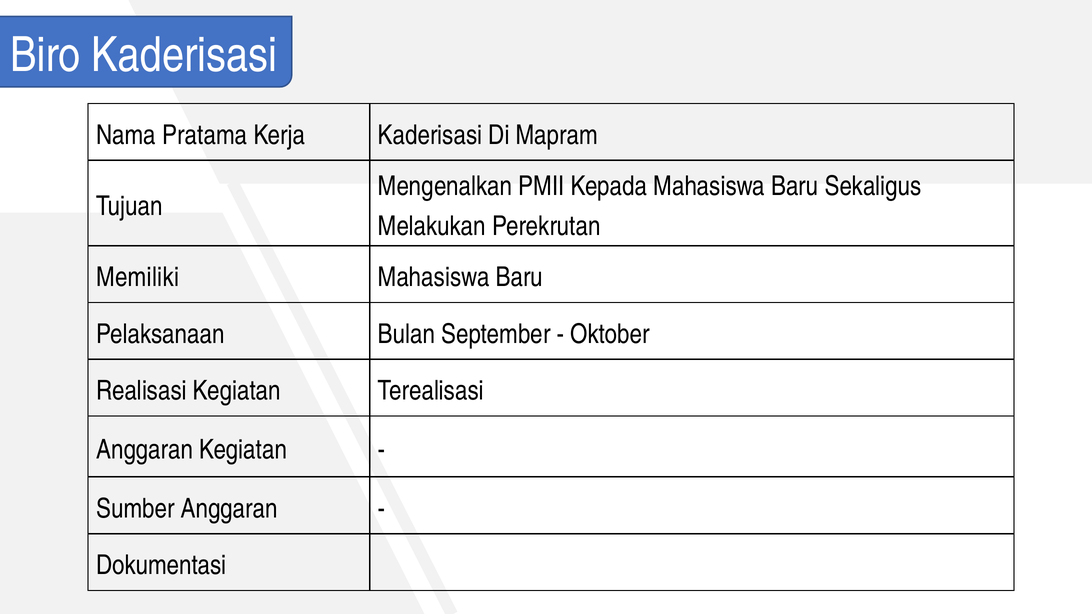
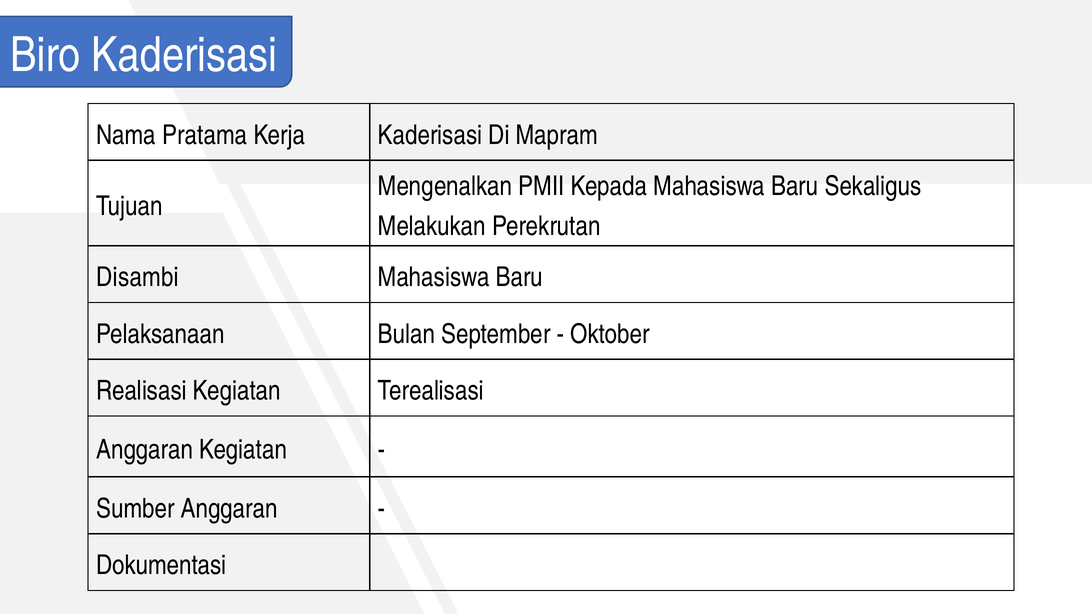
Memiliki: Memiliki -> Disambi
